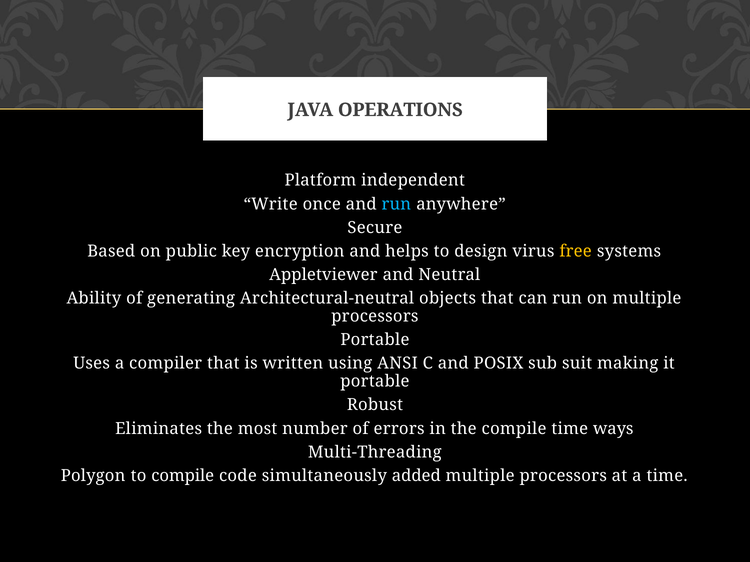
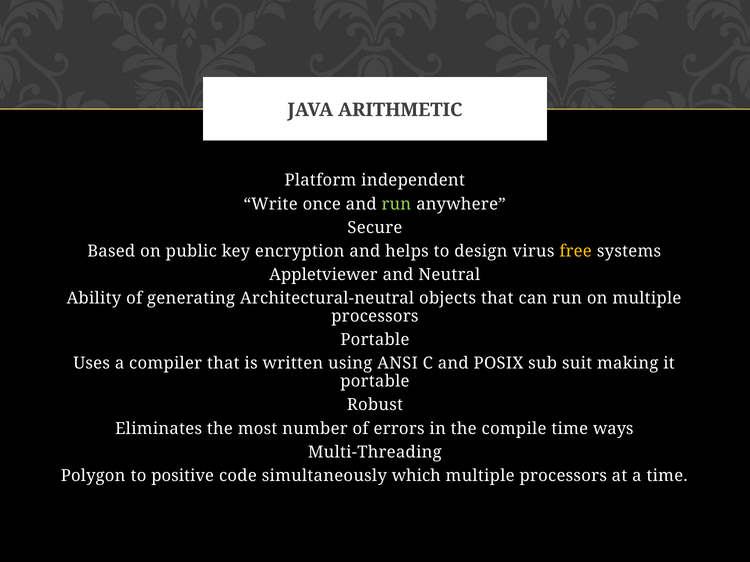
OPERATIONS: OPERATIONS -> ARITHMETIC
run at (396, 204) colour: light blue -> light green
to compile: compile -> positive
added: added -> which
